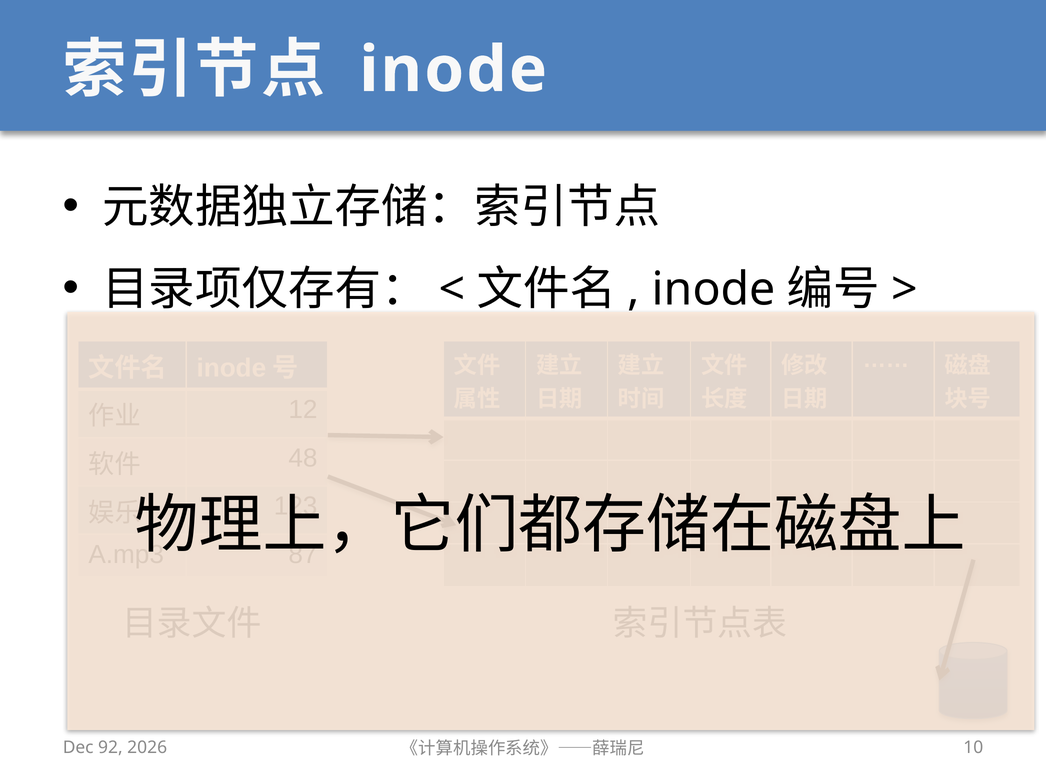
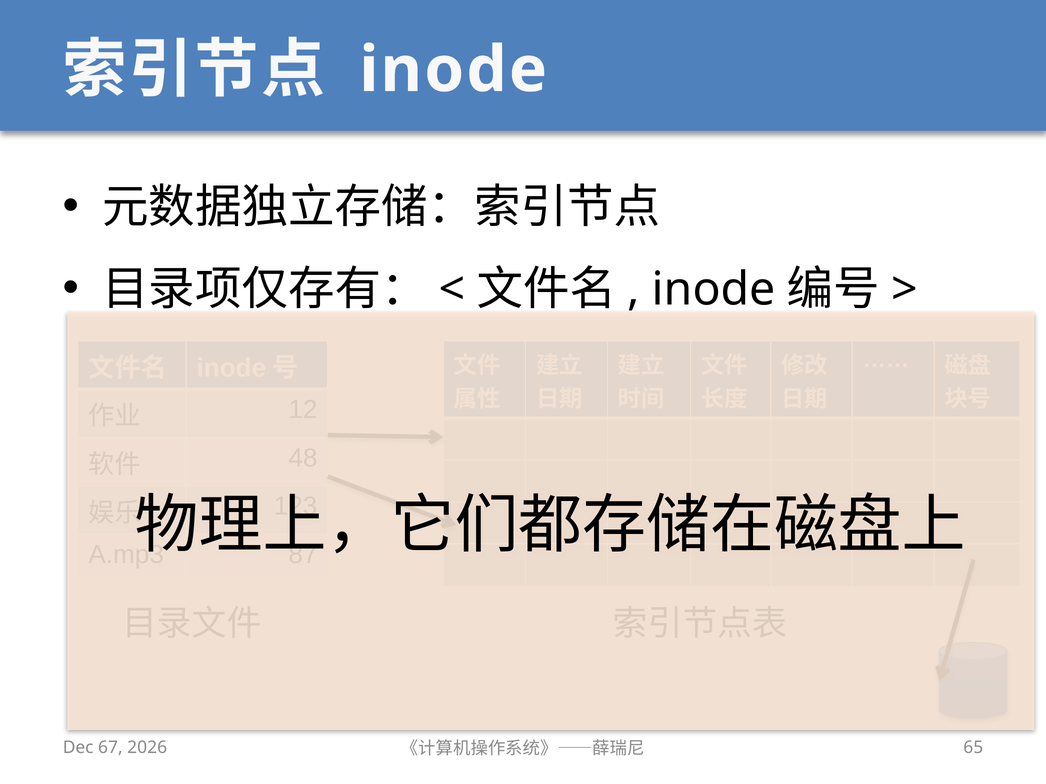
92: 92 -> 67
10: 10 -> 65
